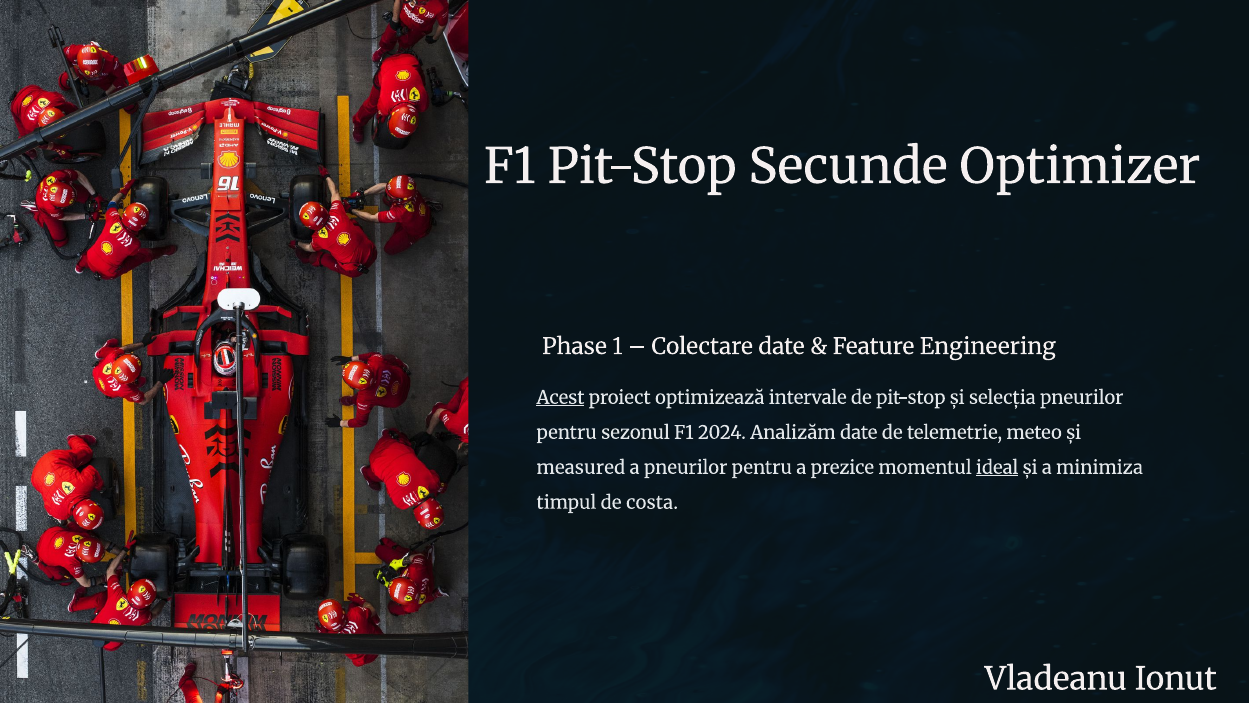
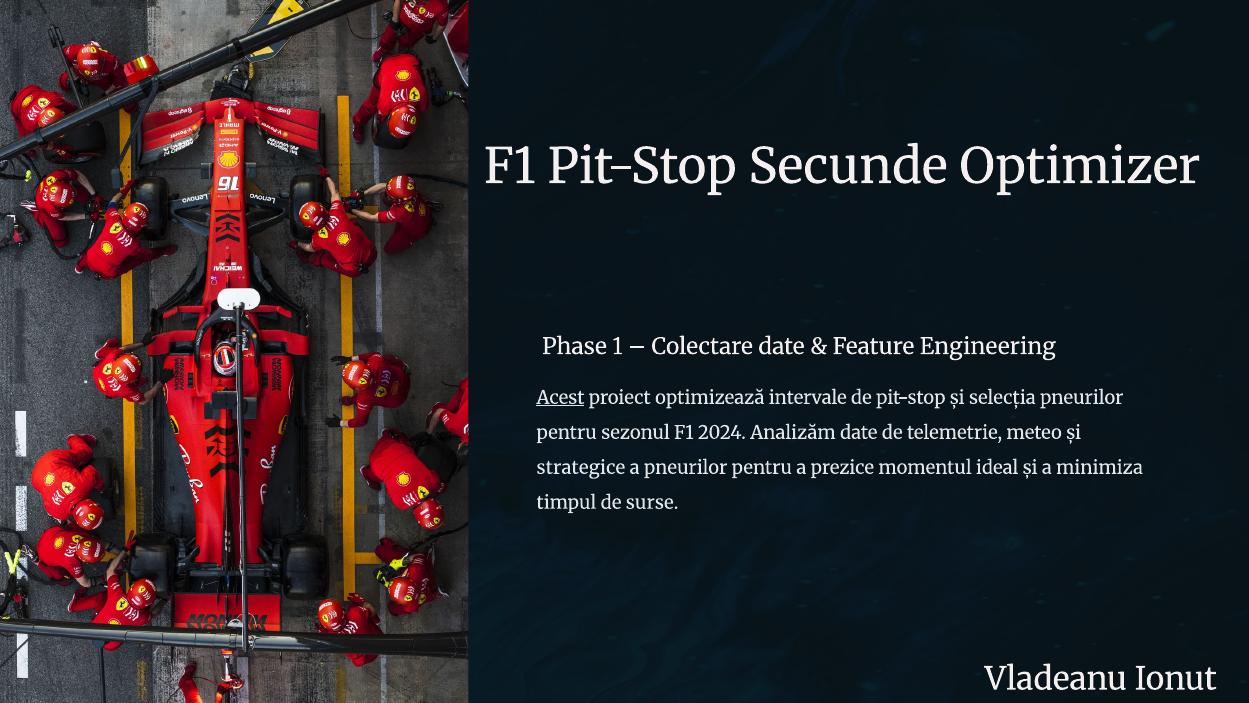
measured: measured -> strategice
ideal underline: present -> none
costa: costa -> surse
